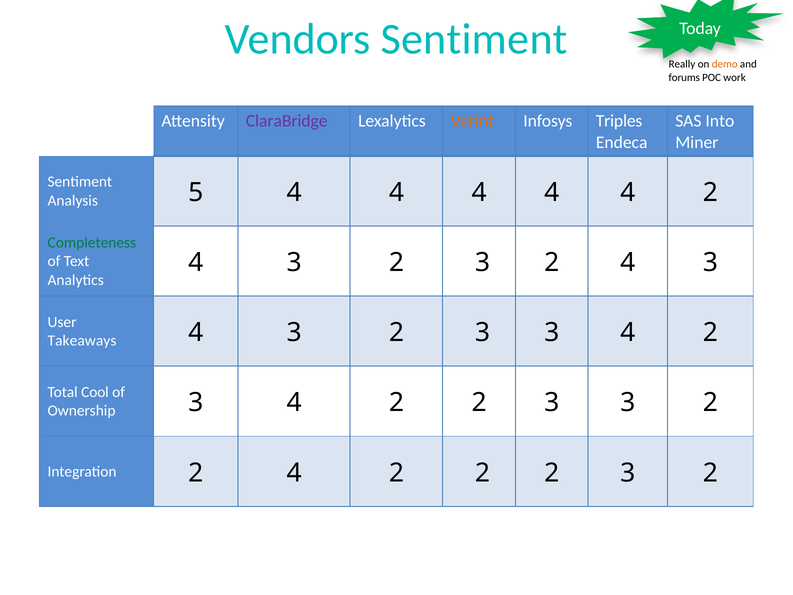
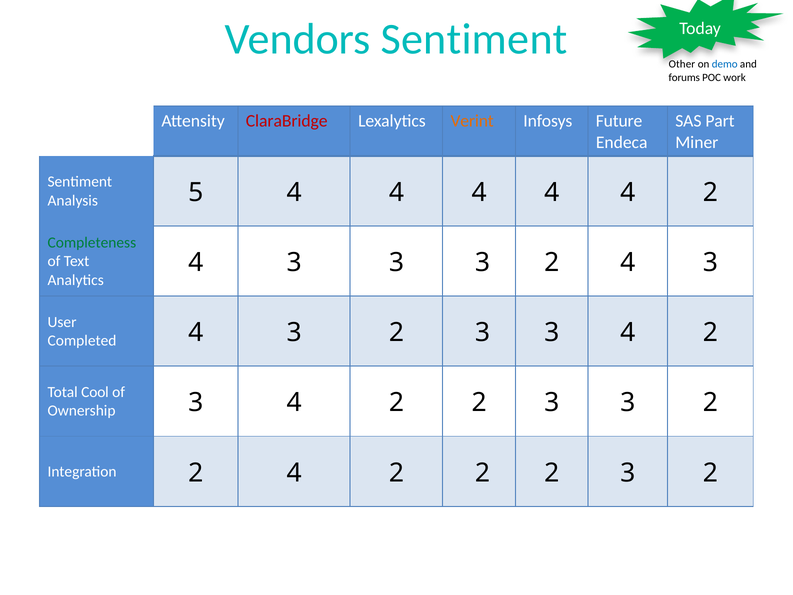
Really: Really -> Other
demo colour: orange -> blue
ClaraBridge colour: purple -> red
Triples: Triples -> Future
Into: Into -> Part
Analytics 4 3 2: 2 -> 3
Takeaways: Takeaways -> Completed
